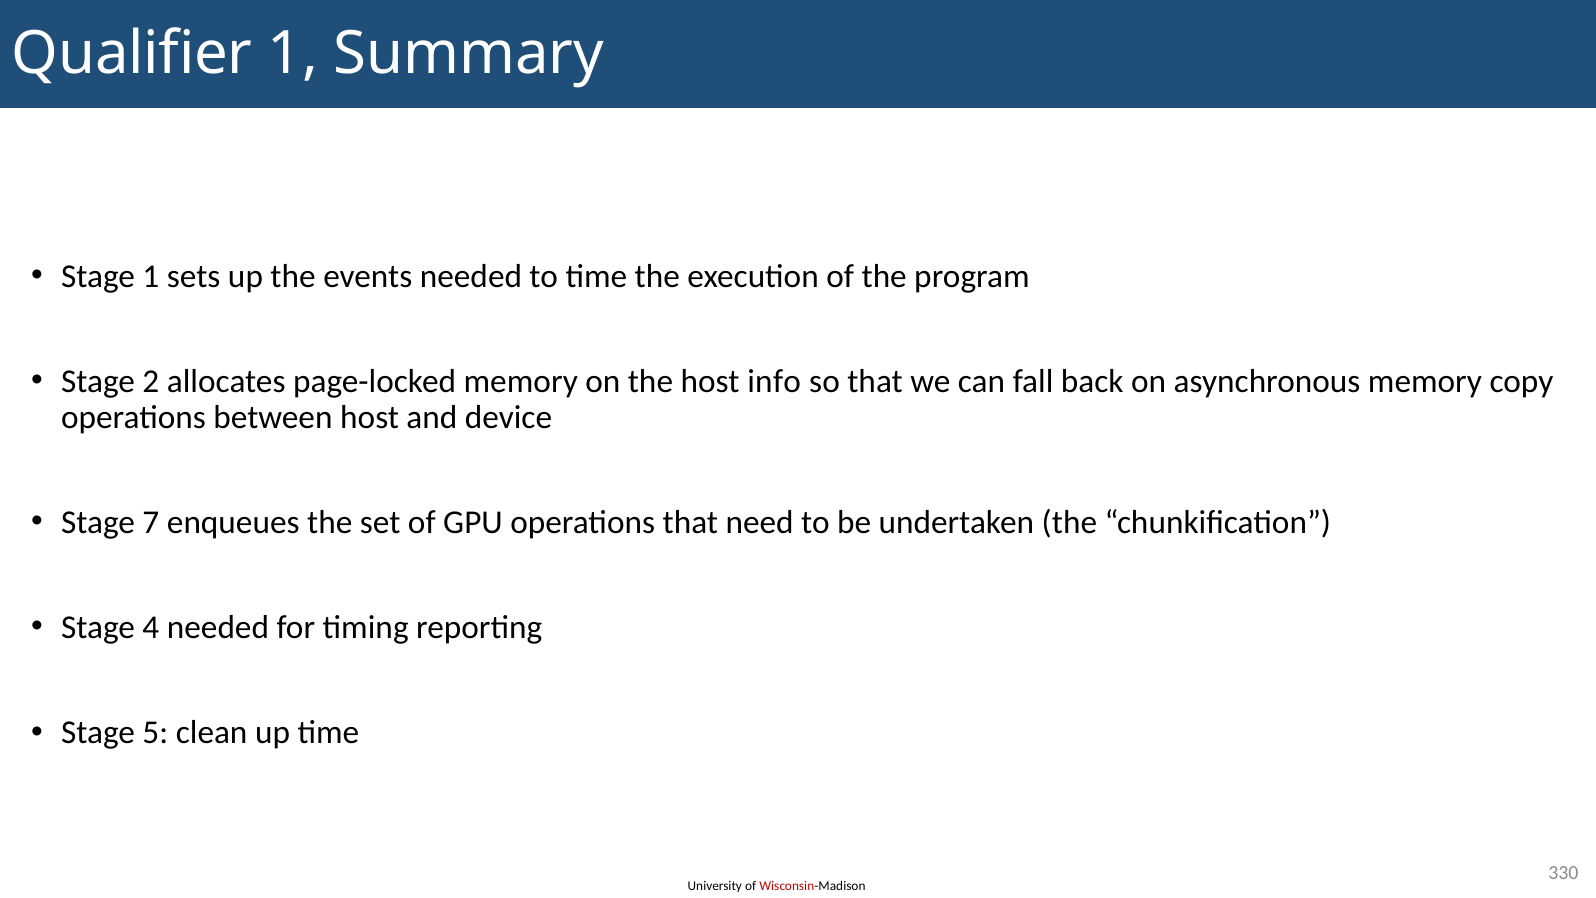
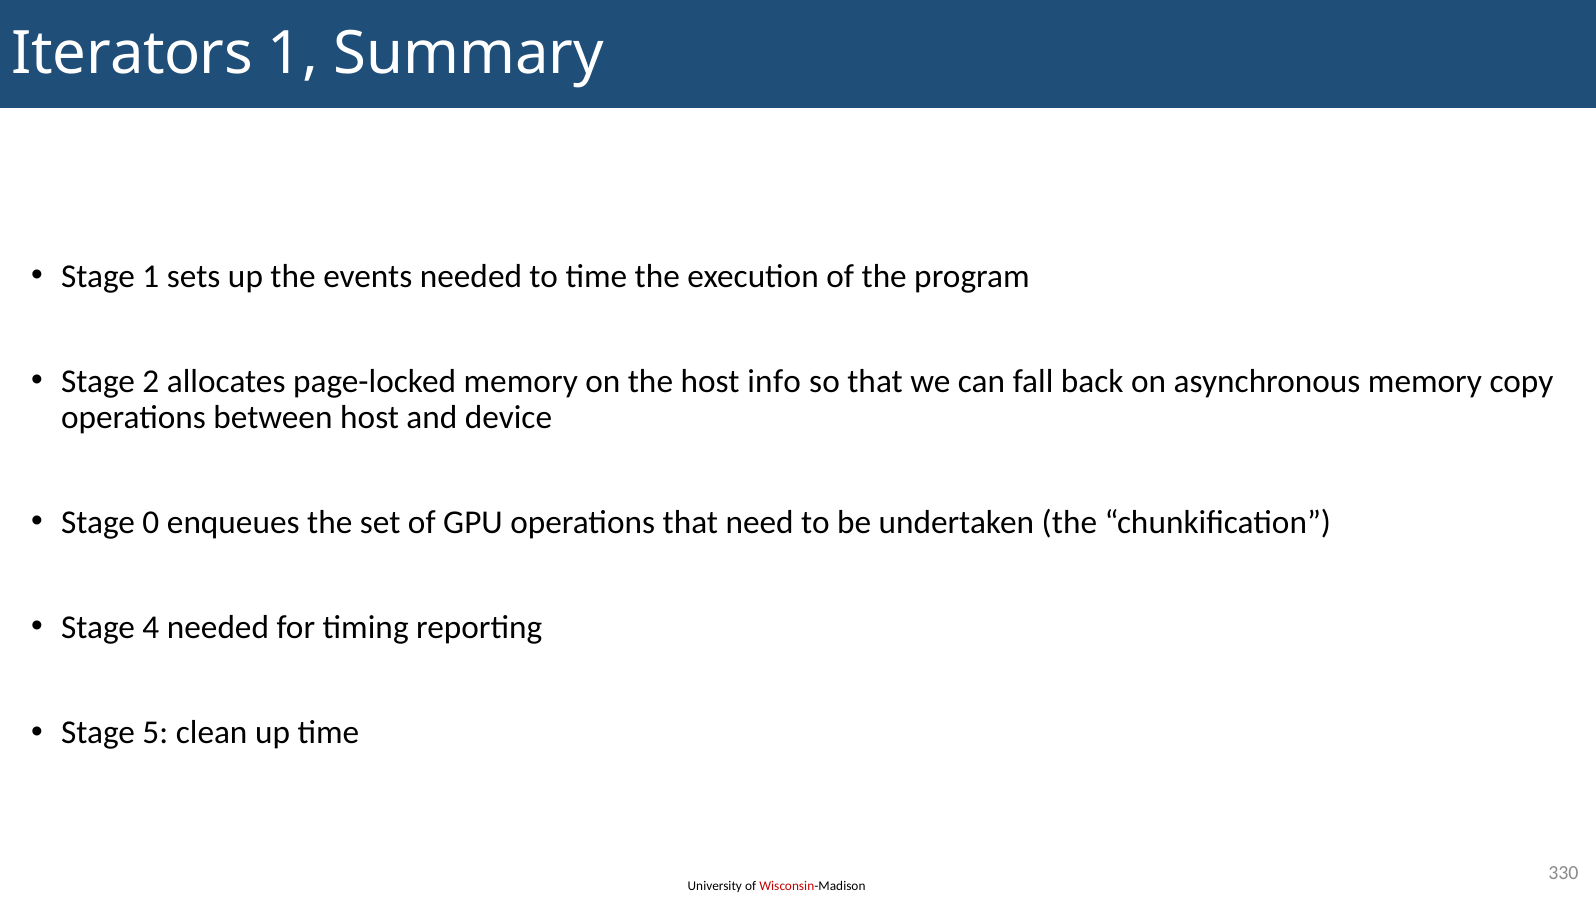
Qualifier: Qualifier -> Iterators
7: 7 -> 0
